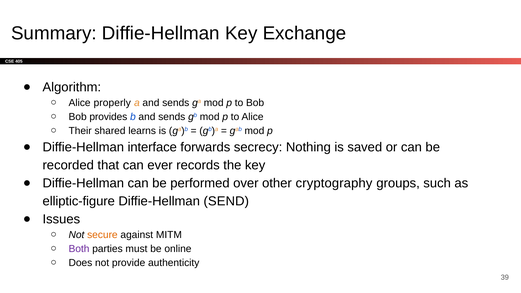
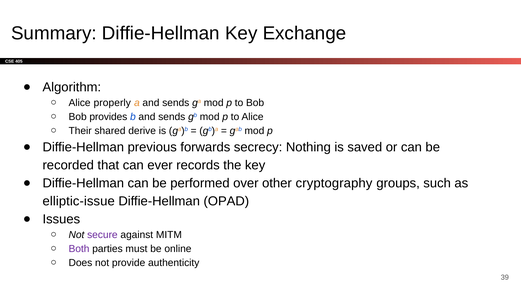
learns: learns -> derive
interface: interface -> previous
elliptic-figure: elliptic-figure -> elliptic-issue
SEND: SEND -> OPAD
secure colour: orange -> purple
